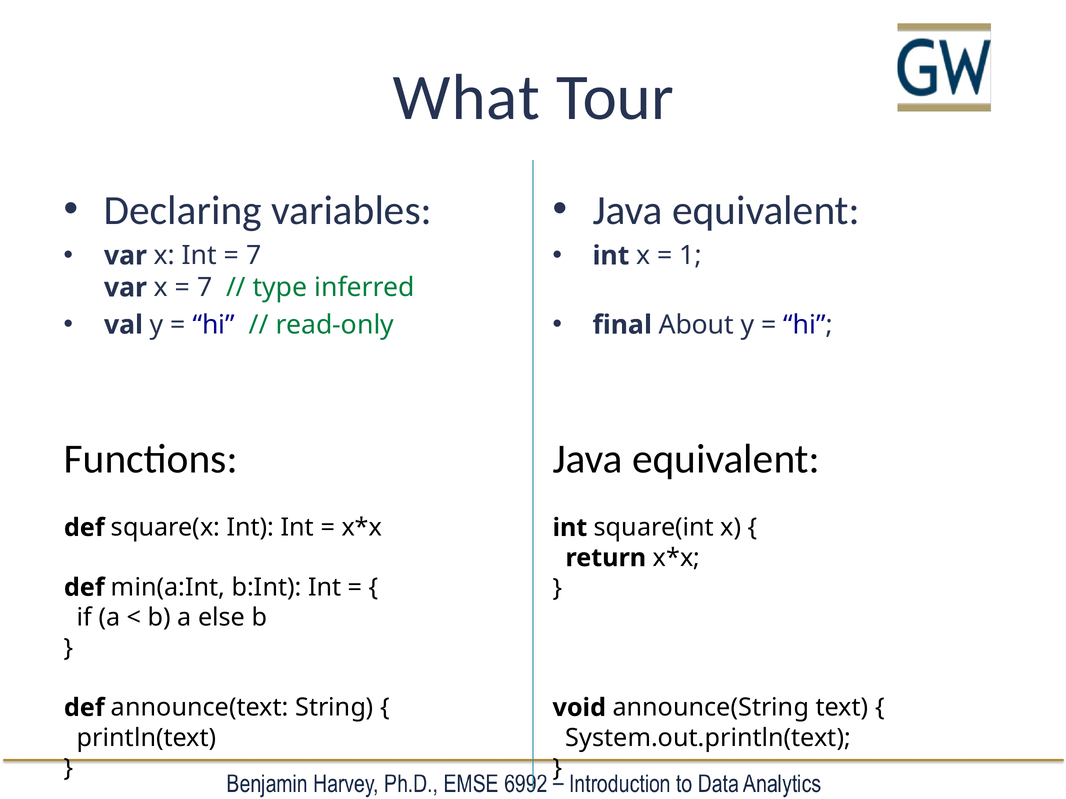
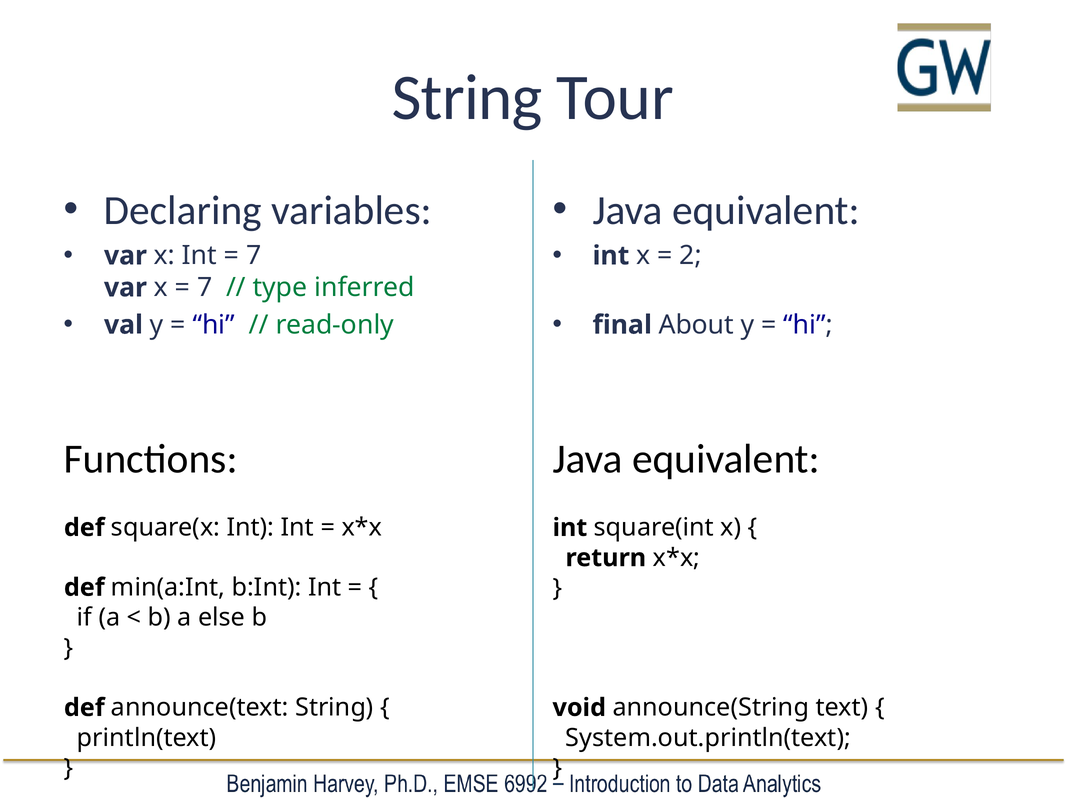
What at (466, 98): What -> String
1: 1 -> 2
